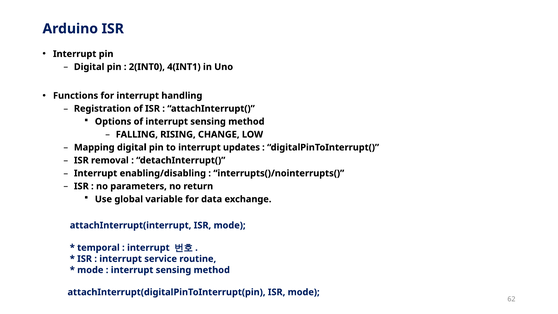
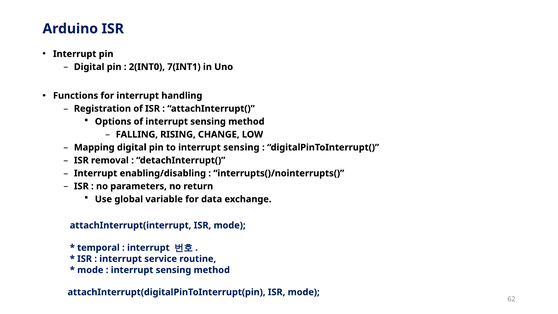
4(INT1: 4(INT1 -> 7(INT1
to interrupt updates: updates -> sensing
